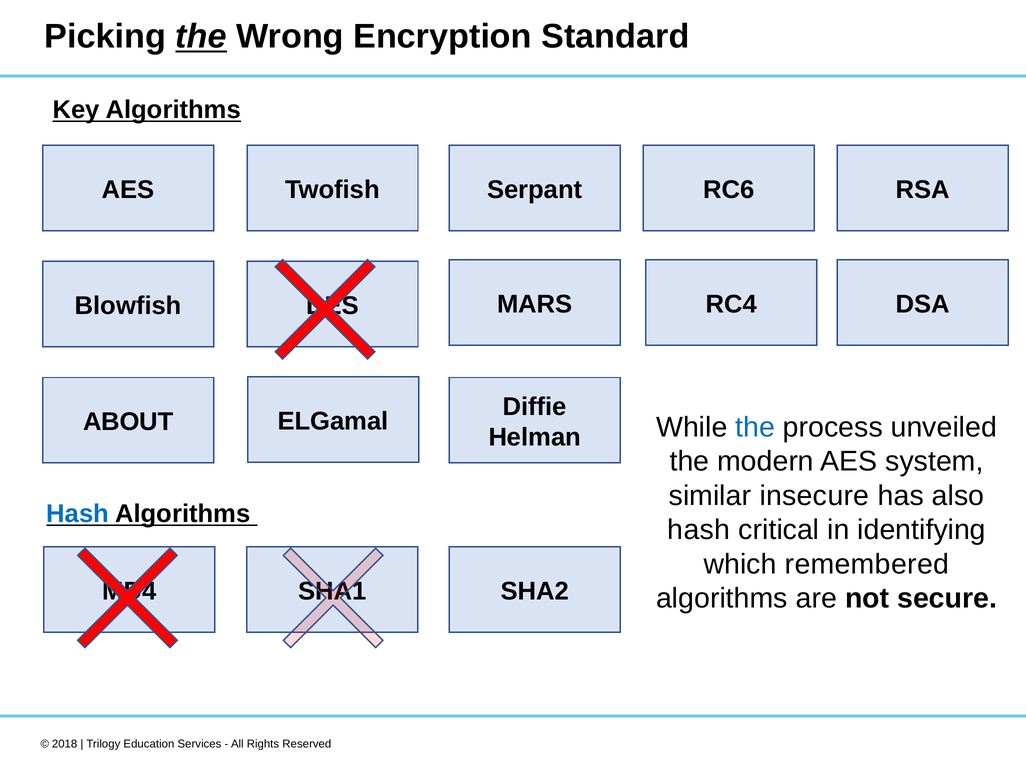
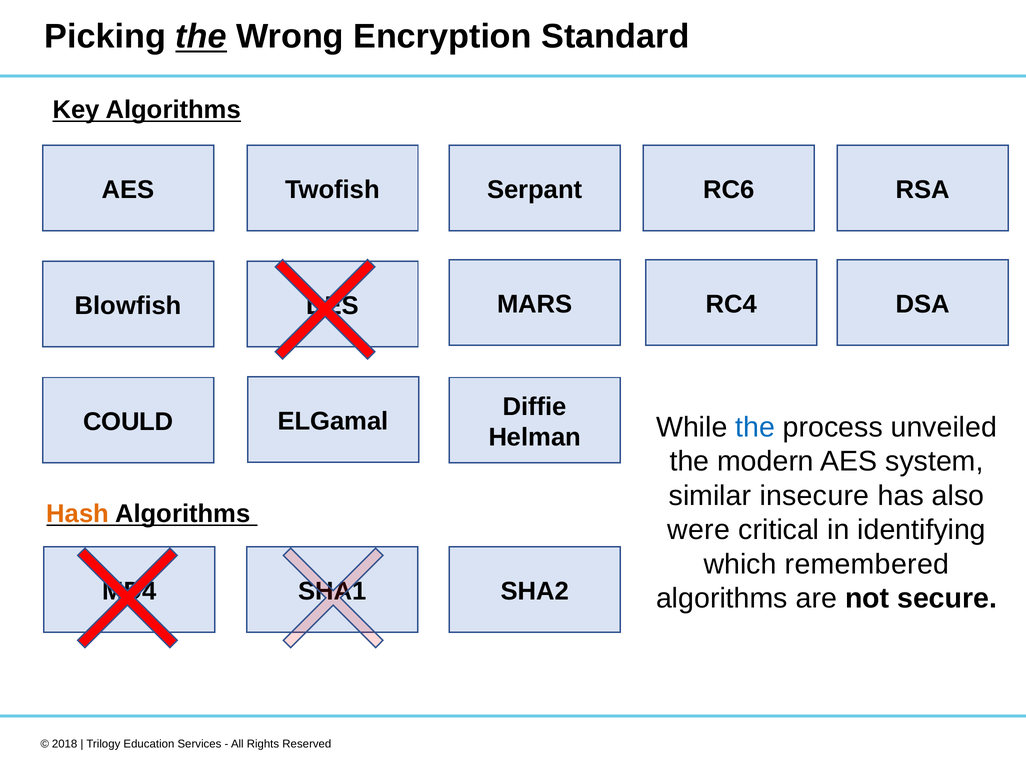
ABOUT: ABOUT -> COULD
Hash at (78, 514) colour: blue -> orange
hash at (699, 530): hash -> were
